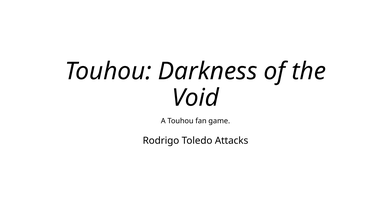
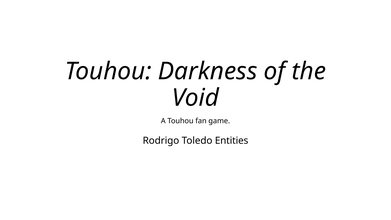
Attacks: Attacks -> Entities
